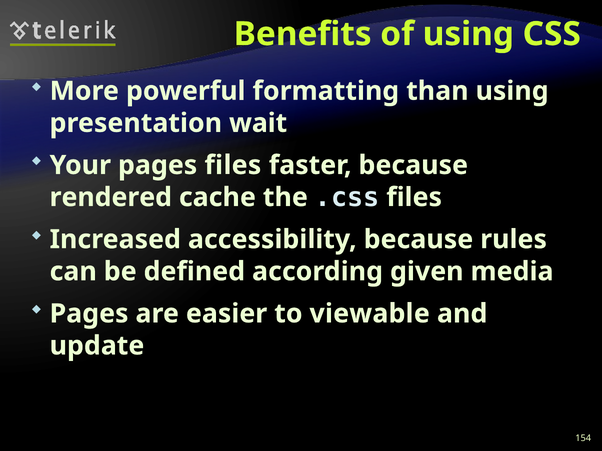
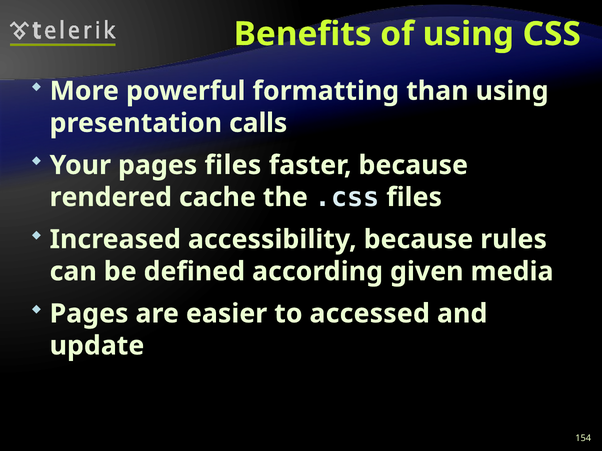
wait: wait -> calls
viewable: viewable -> accessed
